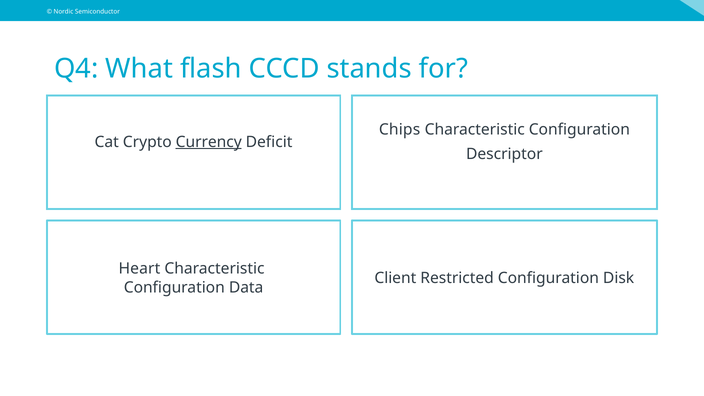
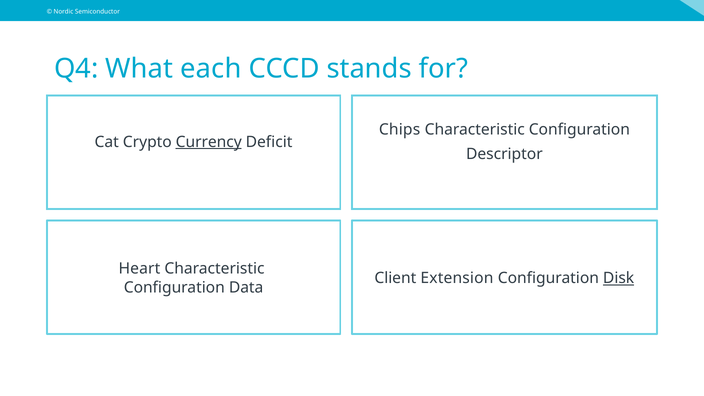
flash: flash -> each
Restricted: Restricted -> Extension
Disk underline: none -> present
